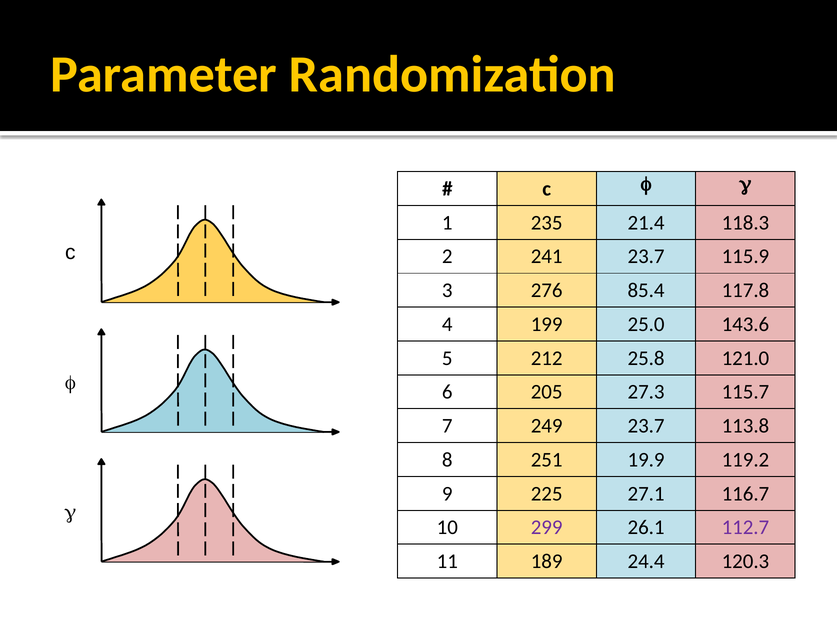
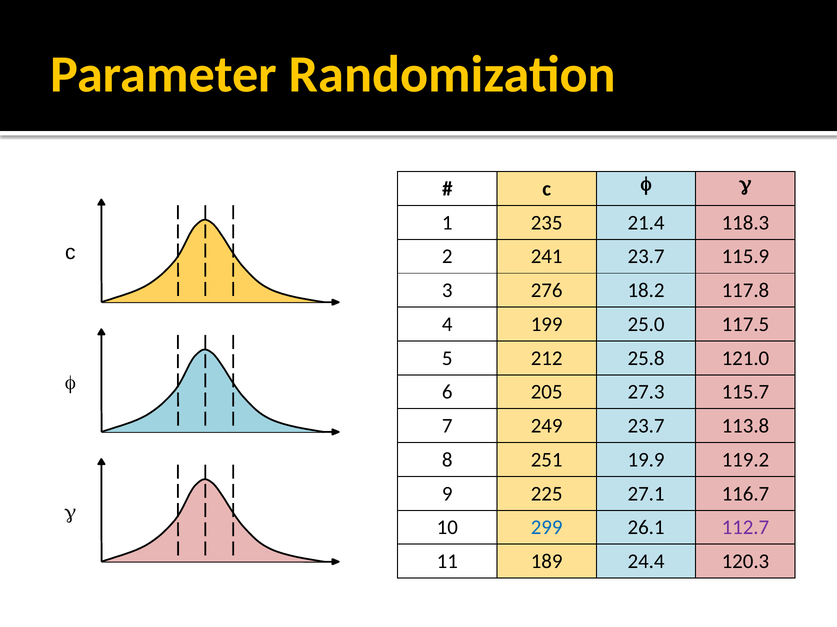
85.4: 85.4 -> 18.2
143.6: 143.6 -> 117.5
299 colour: purple -> blue
